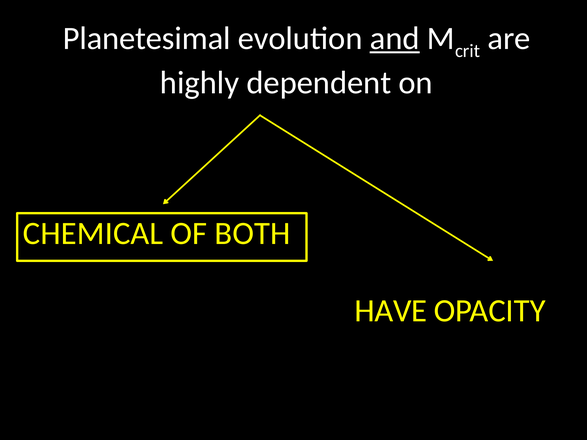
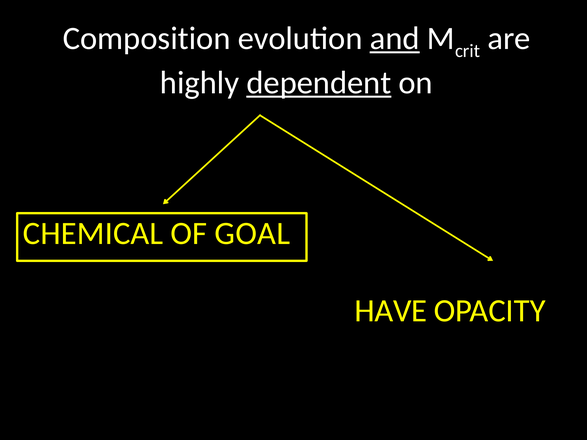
Planetesimal: Planetesimal -> Composition
dependent underline: none -> present
BOTH: BOTH -> GOAL
